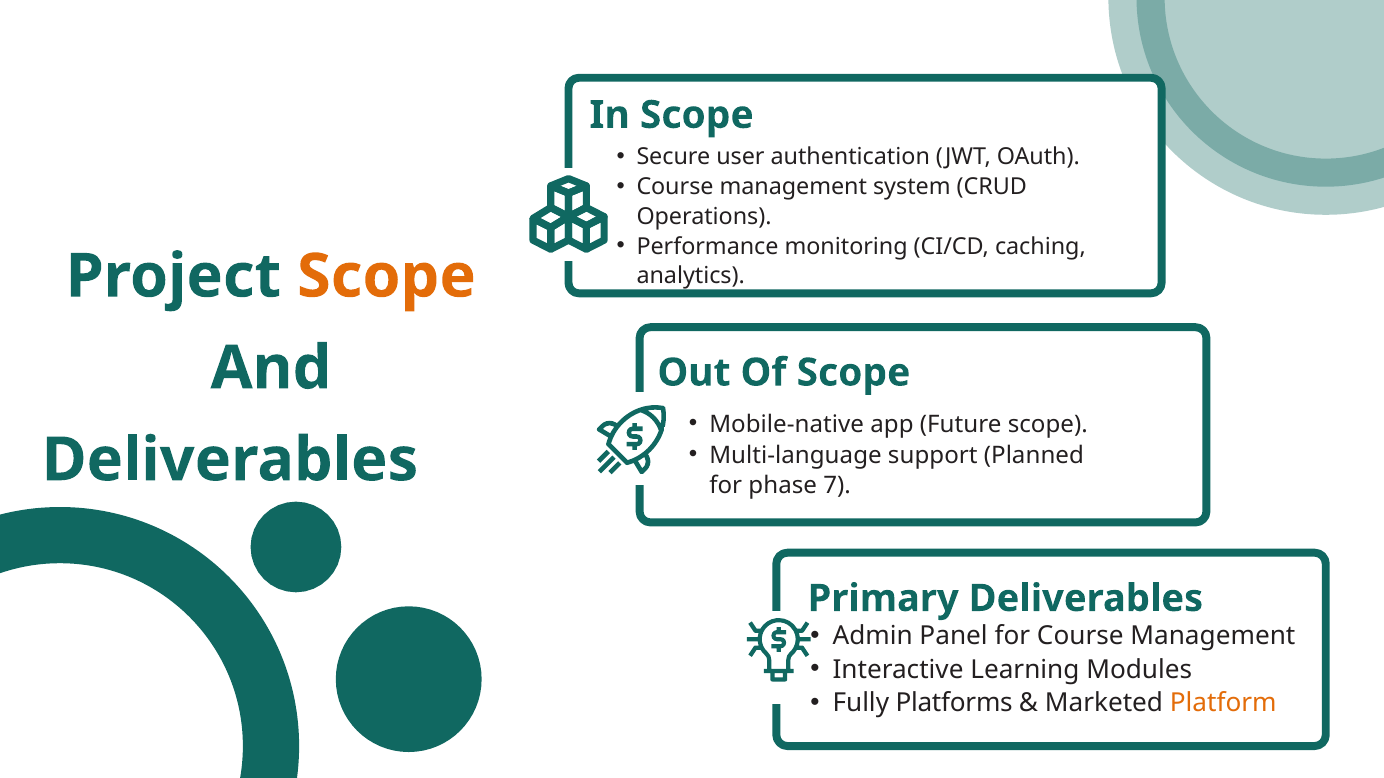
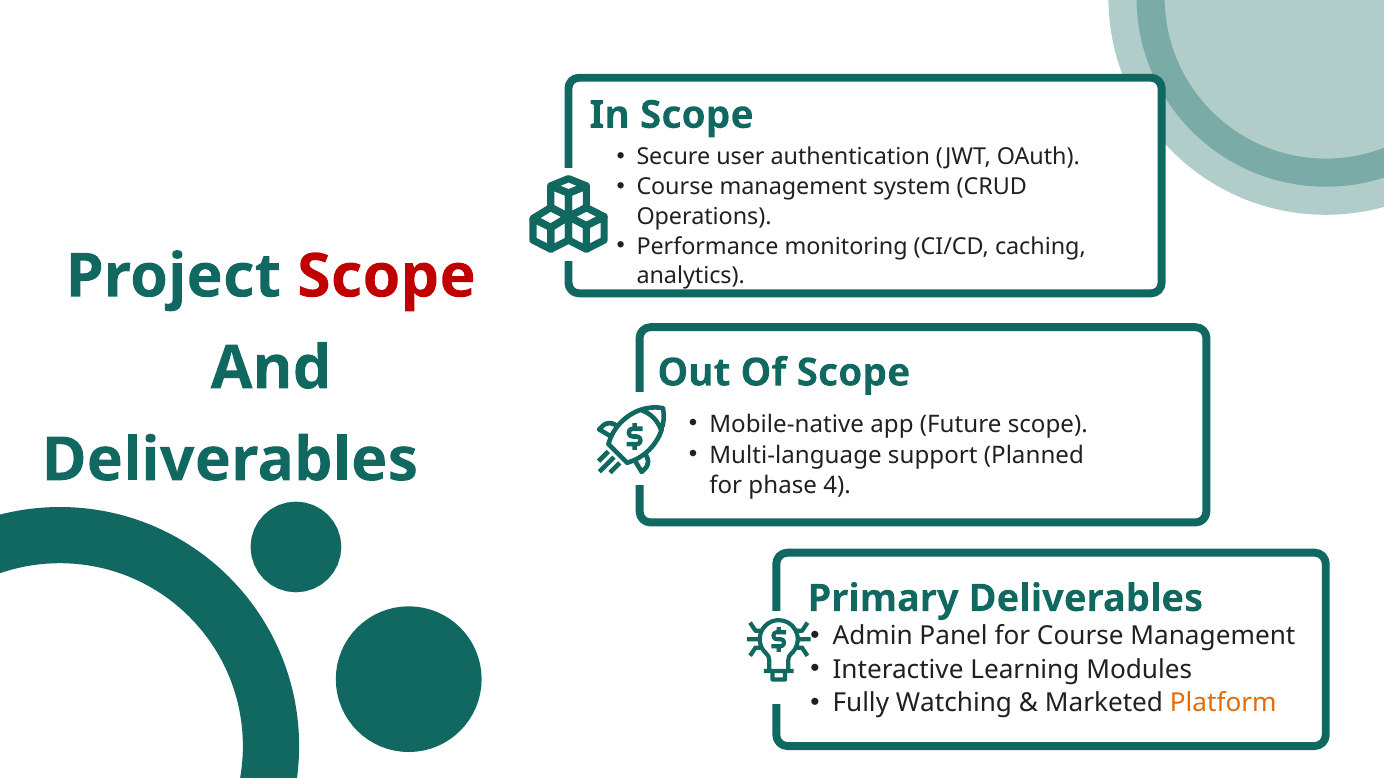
Scope at (386, 277) colour: orange -> red
7: 7 -> 4
Platforms: Platforms -> Watching
